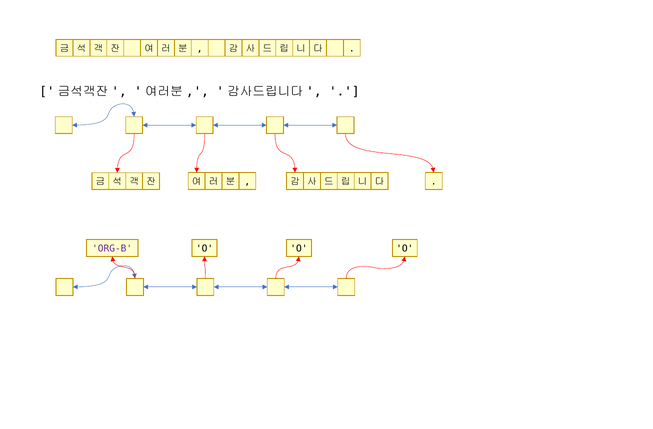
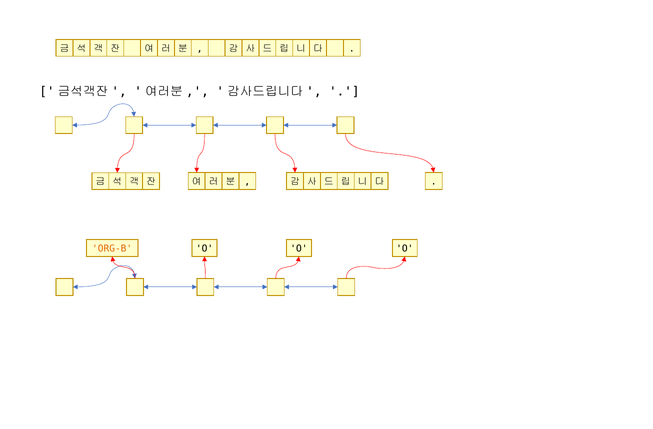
ORG-B colour: purple -> orange
